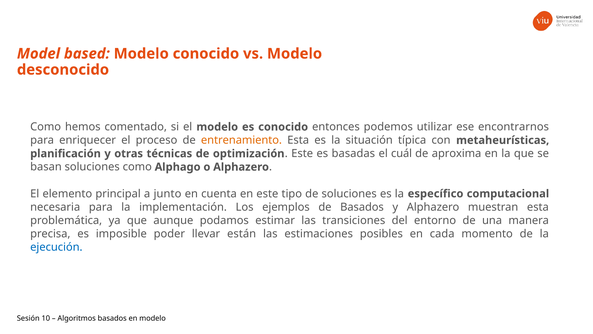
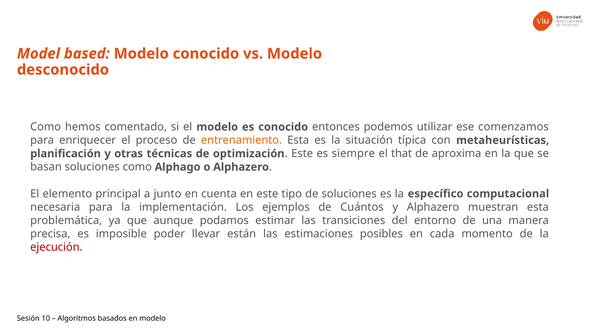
encontrarnos: encontrarnos -> comenzamos
basadas: basadas -> siempre
cuál: cuál -> that
de Basados: Basados -> Cuántos
ejecución colour: blue -> red
